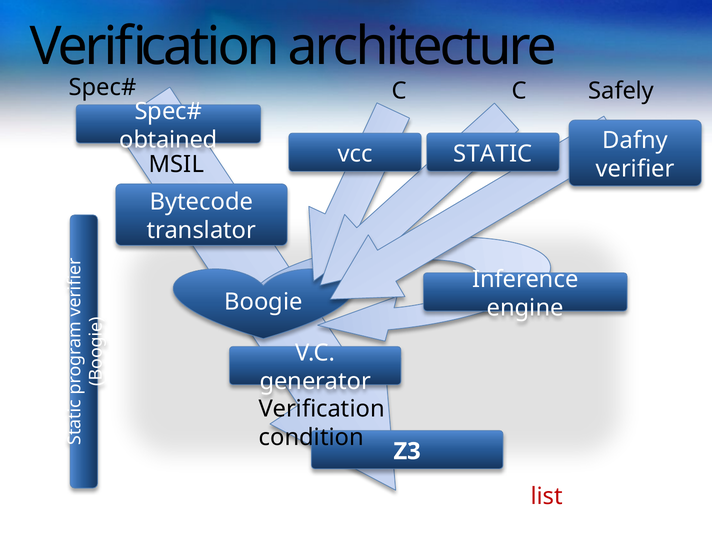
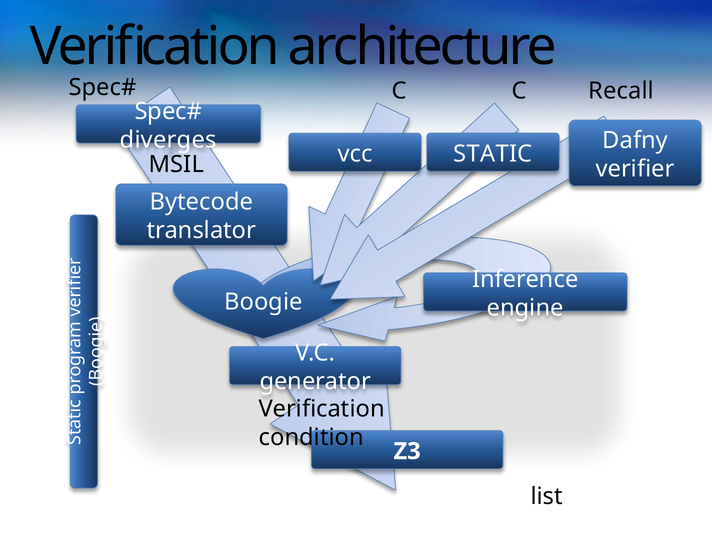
Safely: Safely -> Recall
obtained: obtained -> diverges
list colour: red -> black
